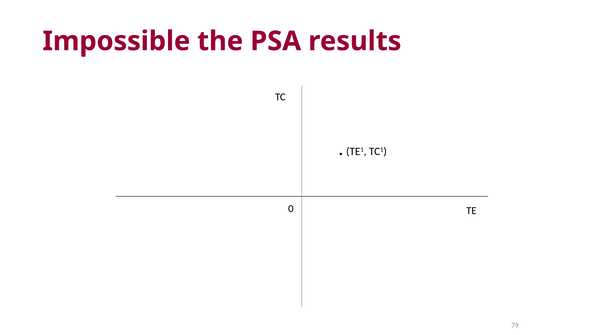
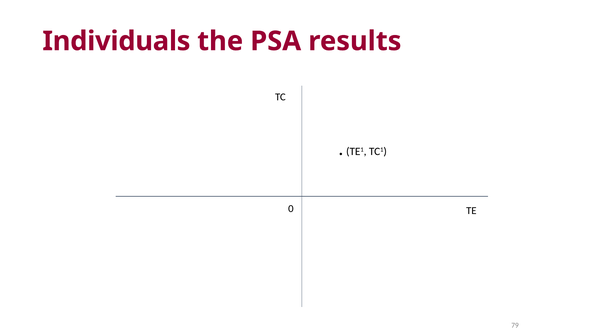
Impossible: Impossible -> Individuals
